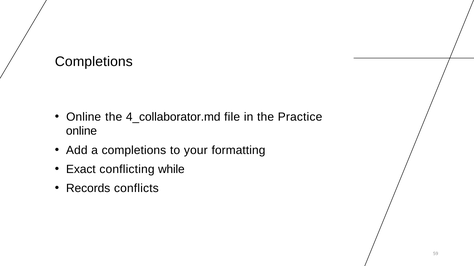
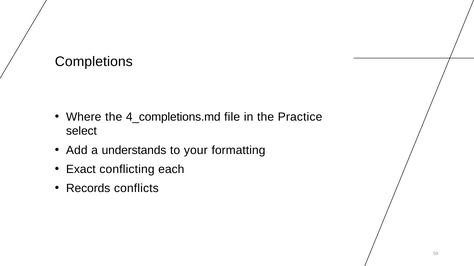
Online at (84, 117): Online -> Where
4_collaborator.md: 4_collaborator.md -> 4_completions.md
online at (81, 131): online -> select
a completions: completions -> understands
while: while -> each
